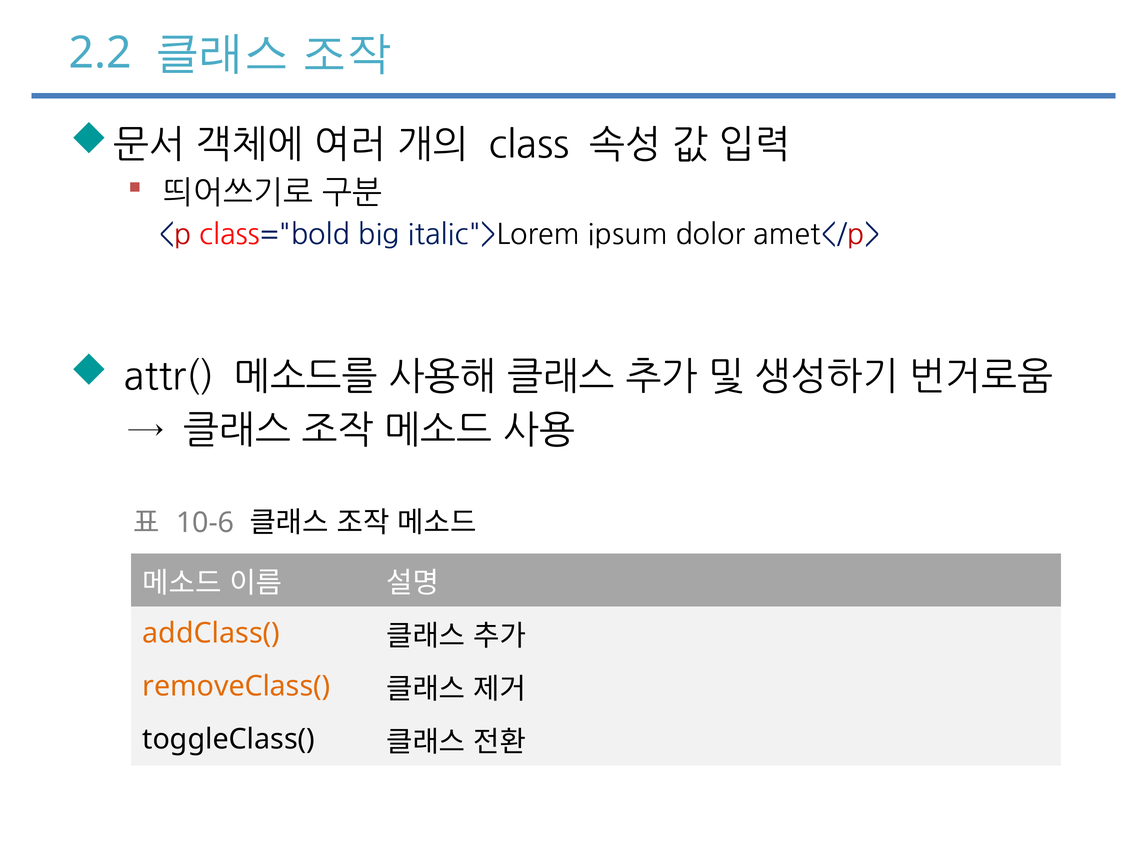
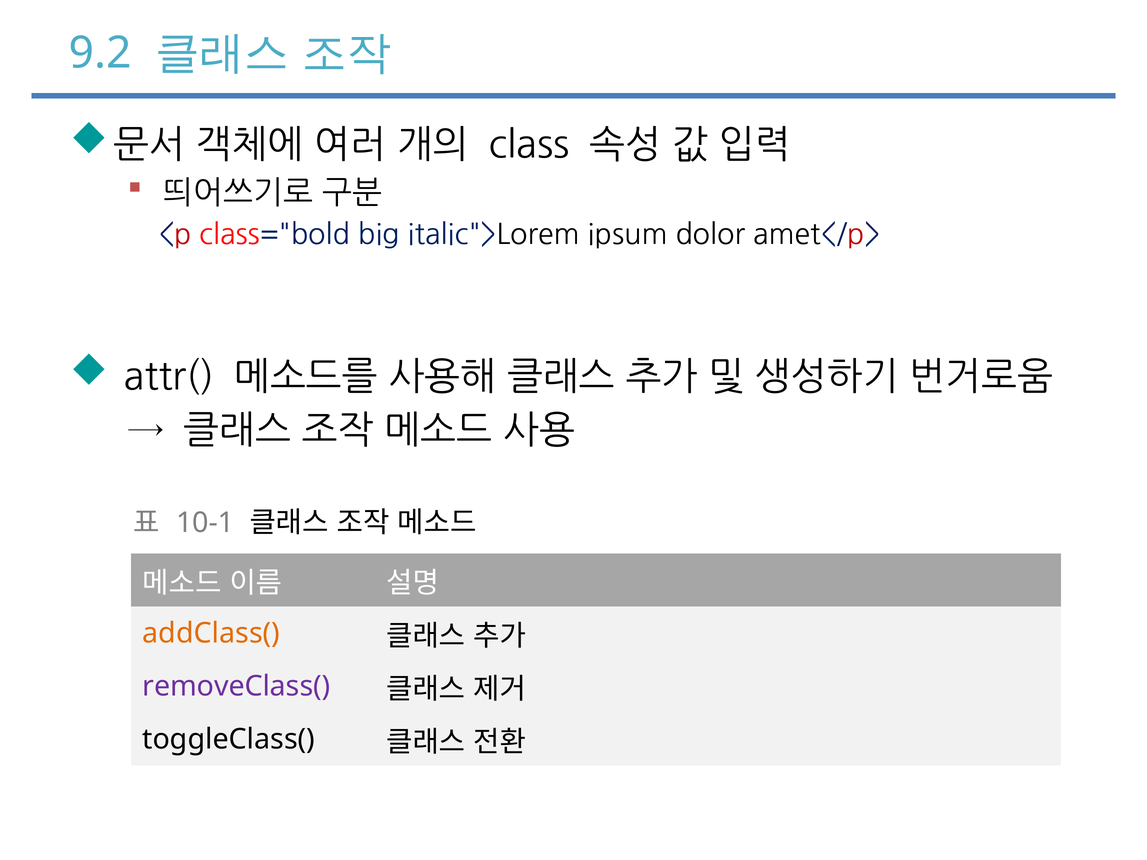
2.2: 2.2 -> 9.2
10-6: 10-6 -> 10-1
removeClass( colour: orange -> purple
